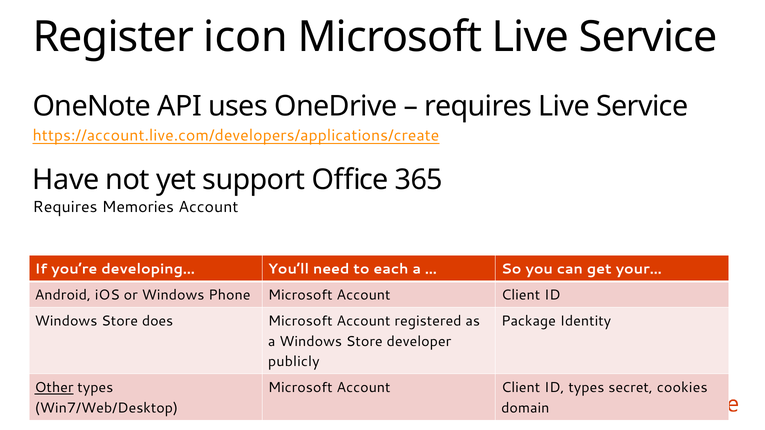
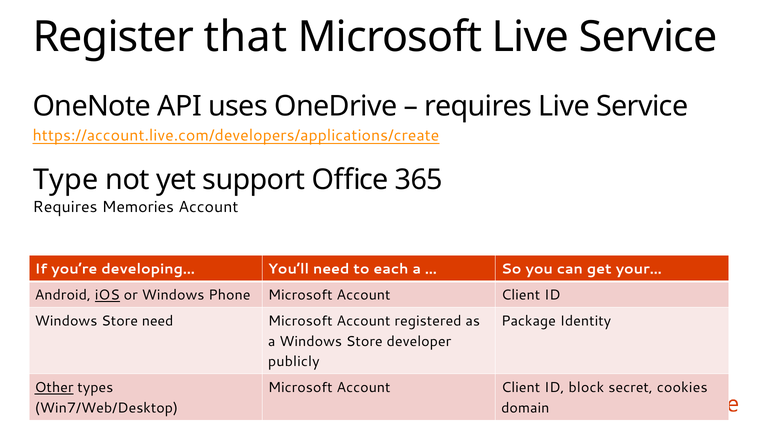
icon: icon -> that
Have: Have -> Type
iOS underline: none -> present
Store does: does -> need
ID types: types -> block
